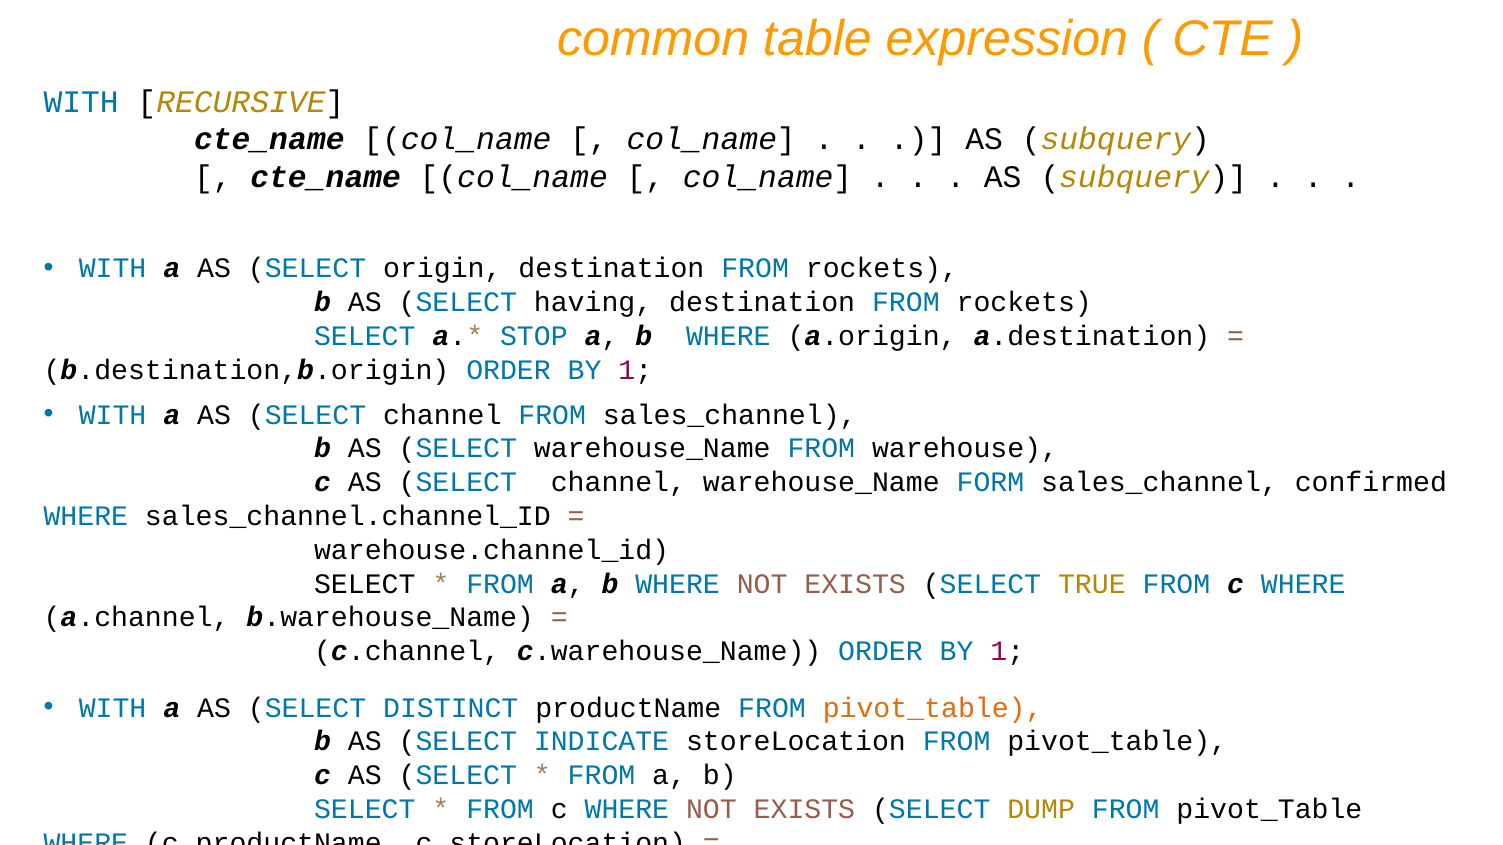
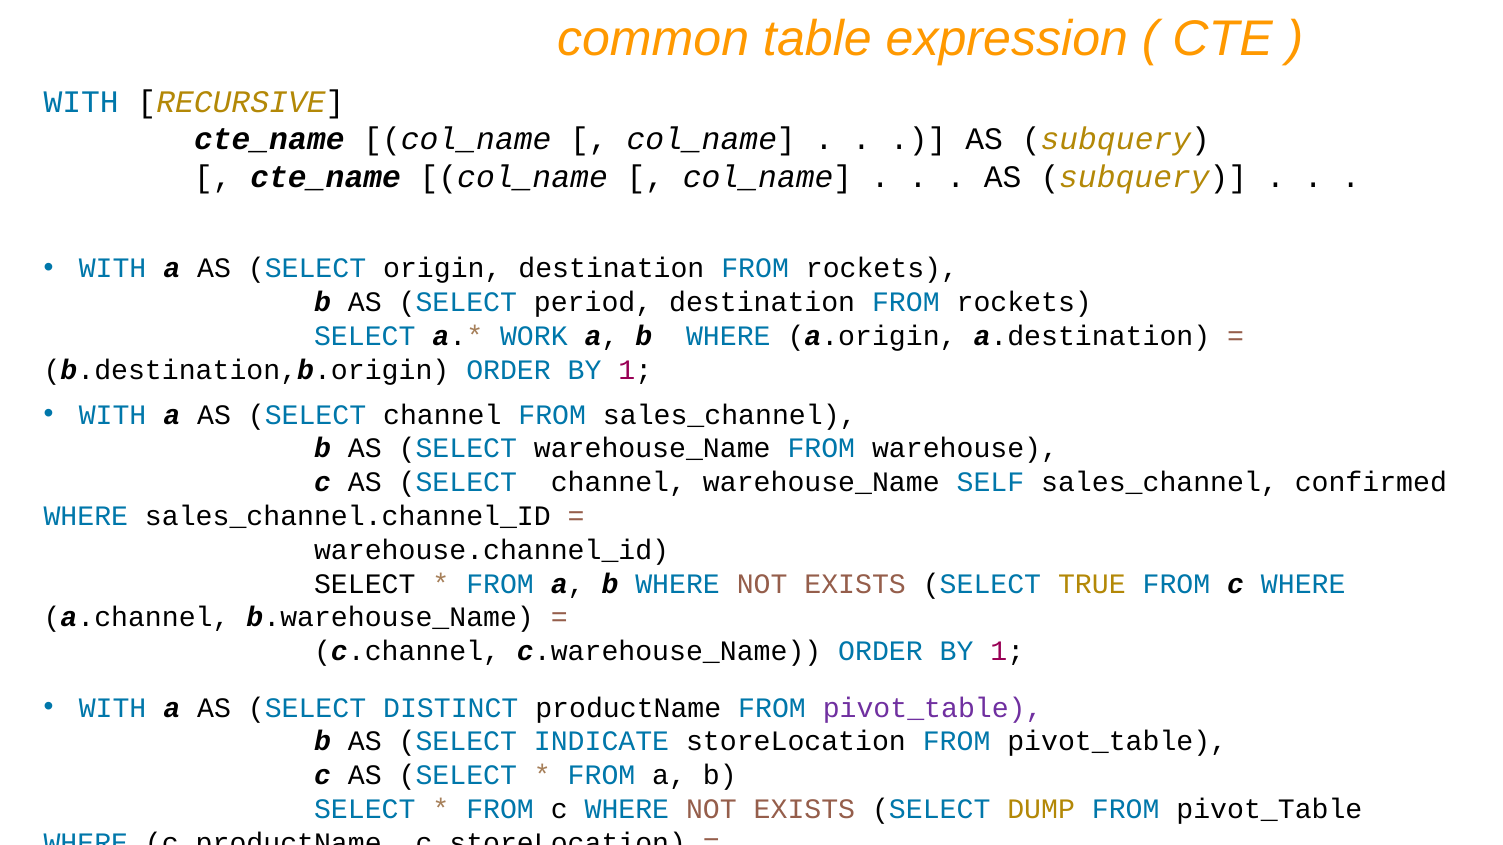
having: having -> period
STOP: STOP -> WORK
FORM: FORM -> SELF
pivot_table at (933, 708) colour: orange -> purple
